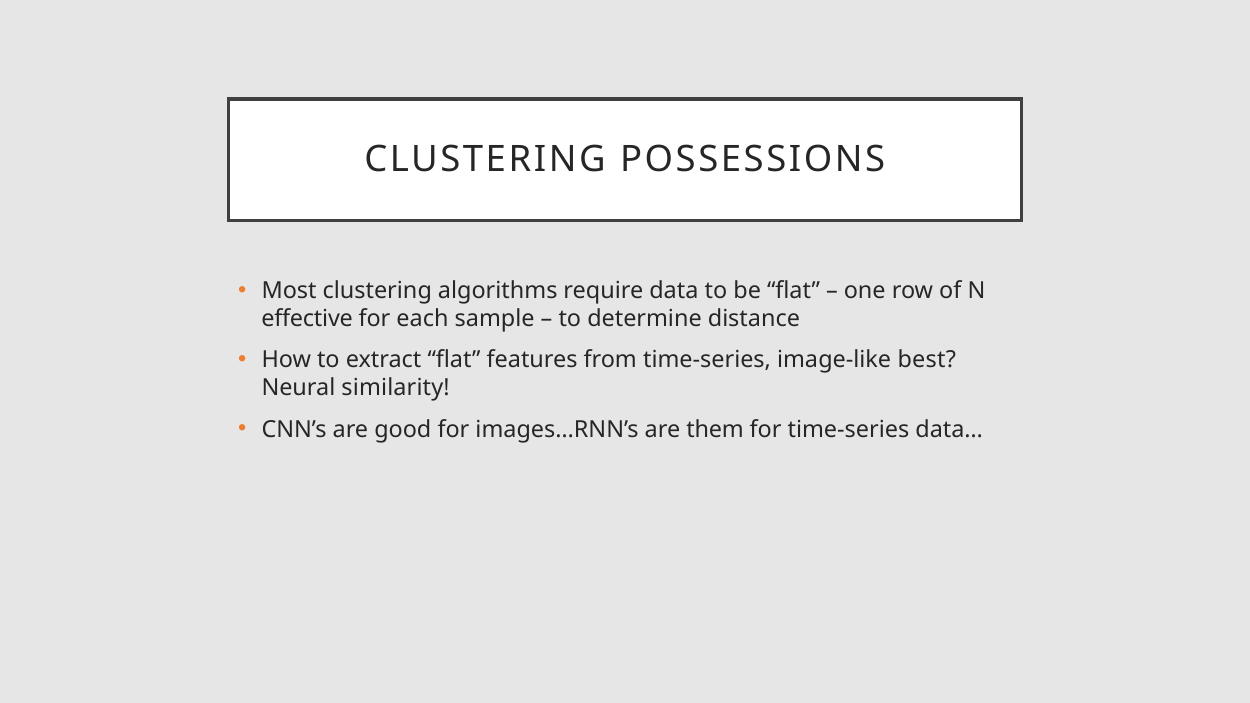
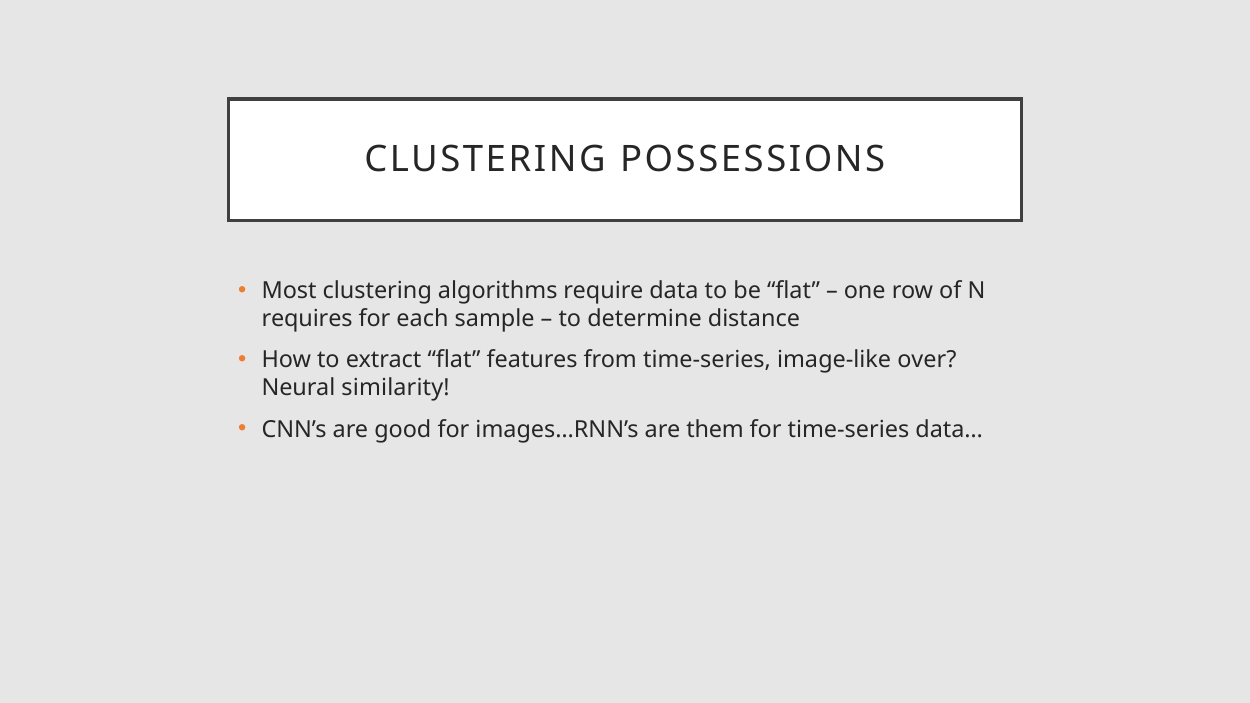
effective: effective -> requires
best: best -> over
